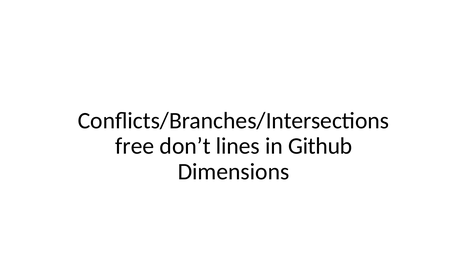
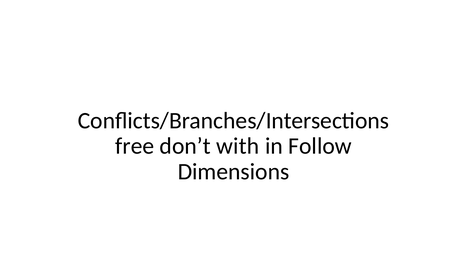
lines: lines -> with
Github: Github -> Follow
